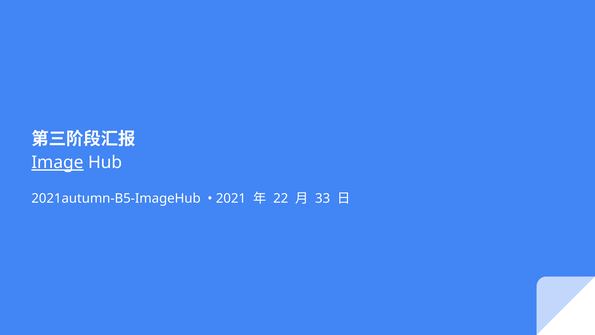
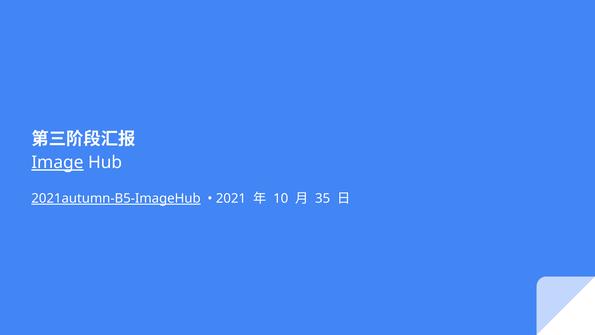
2021autumn-B5-ImageHub underline: none -> present
22: 22 -> 10
33: 33 -> 35
